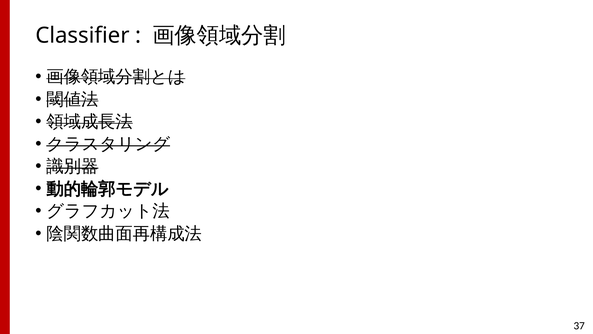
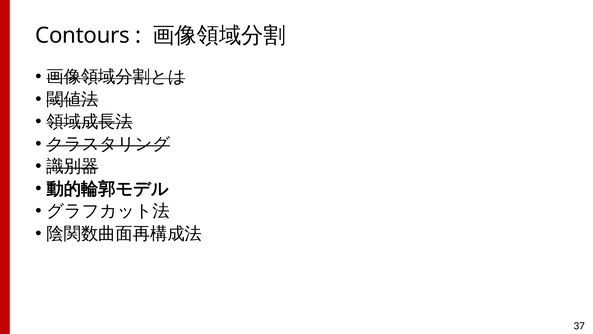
Classifier: Classifier -> Contours
